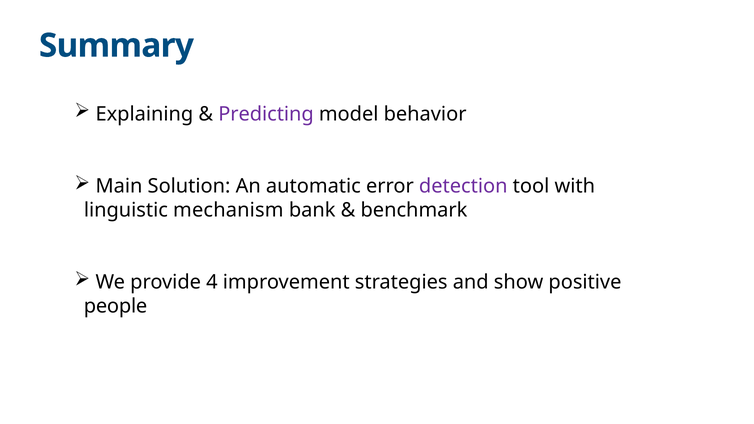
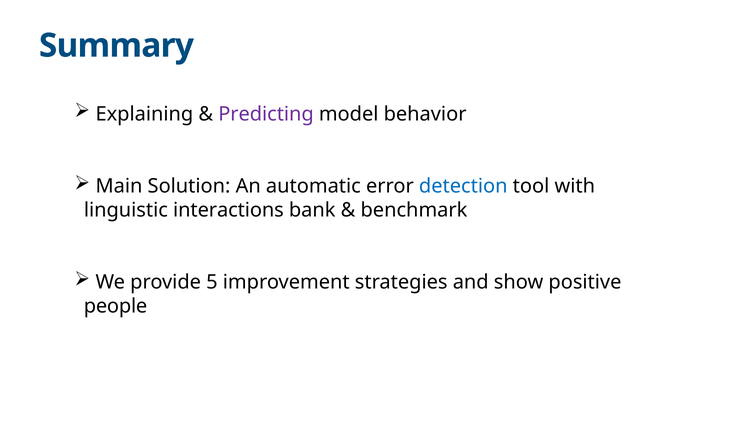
detection colour: purple -> blue
mechanism: mechanism -> interactions
4: 4 -> 5
